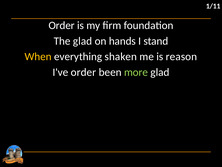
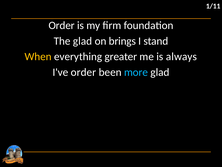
hands: hands -> brings
shaken: shaken -> greater
reason: reason -> always
more colour: light green -> light blue
